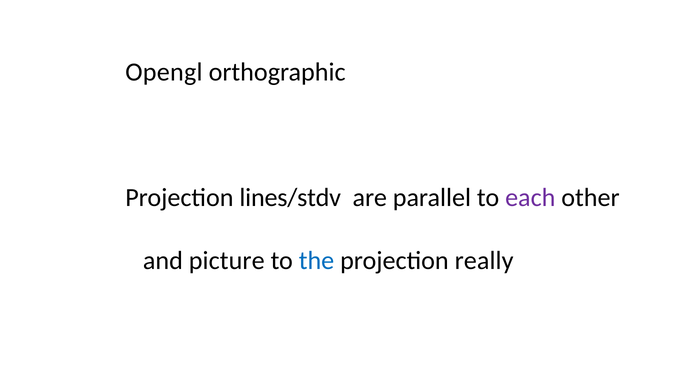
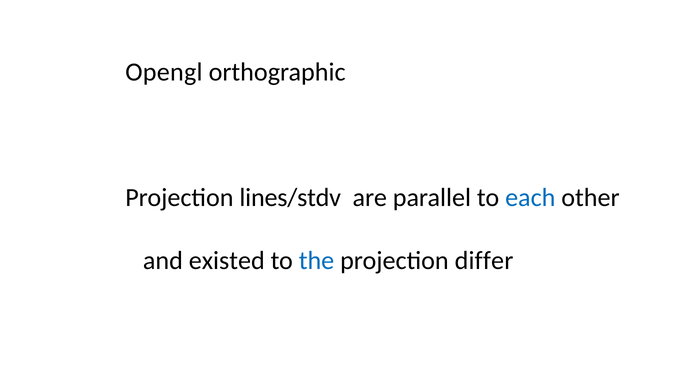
each colour: purple -> blue
picture: picture -> existed
really: really -> differ
